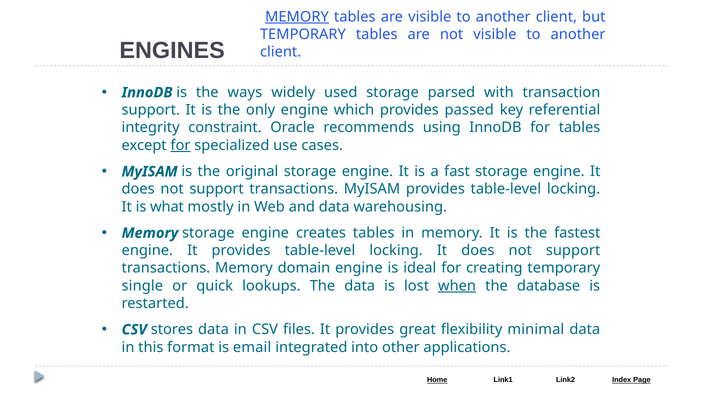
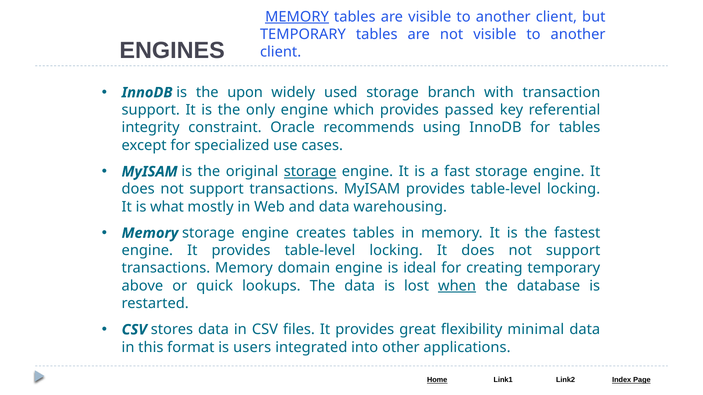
ways: ways -> upon
parsed: parsed -> branch
for at (180, 145) underline: present -> none
storage at (310, 172) underline: none -> present
single: single -> above
email: email -> users
